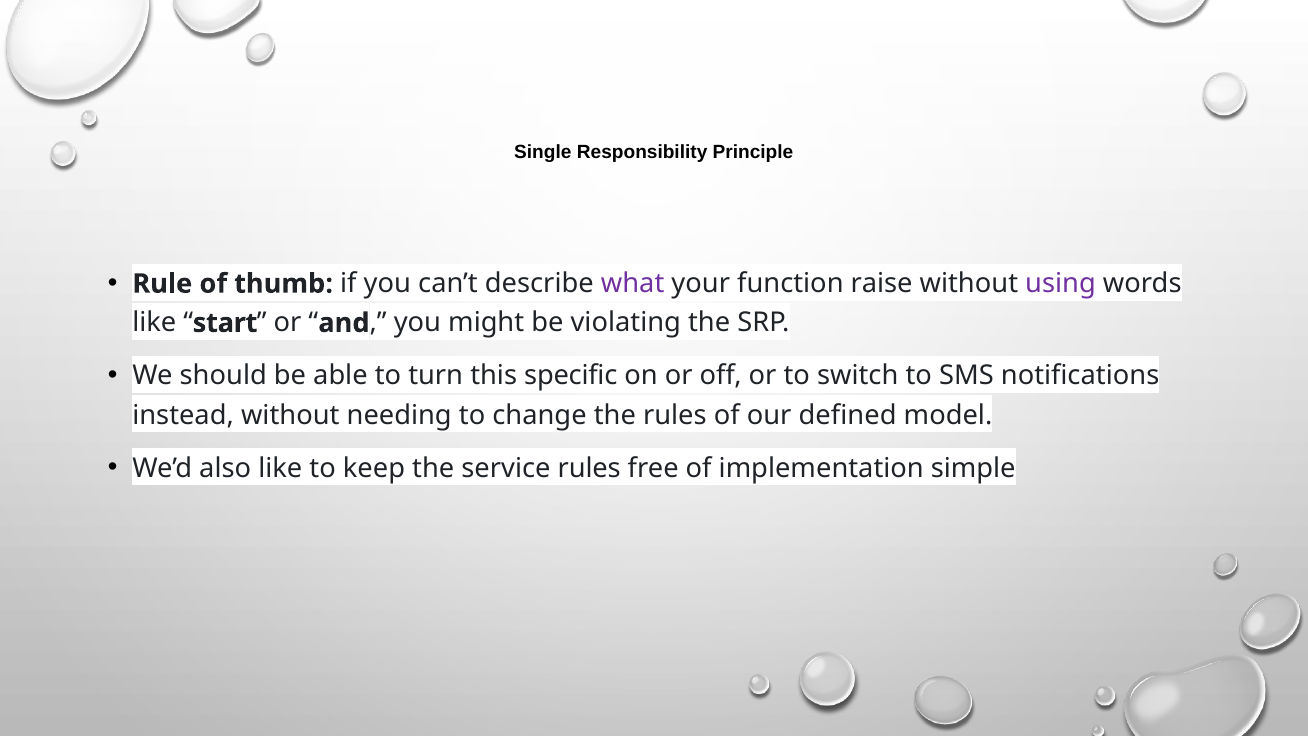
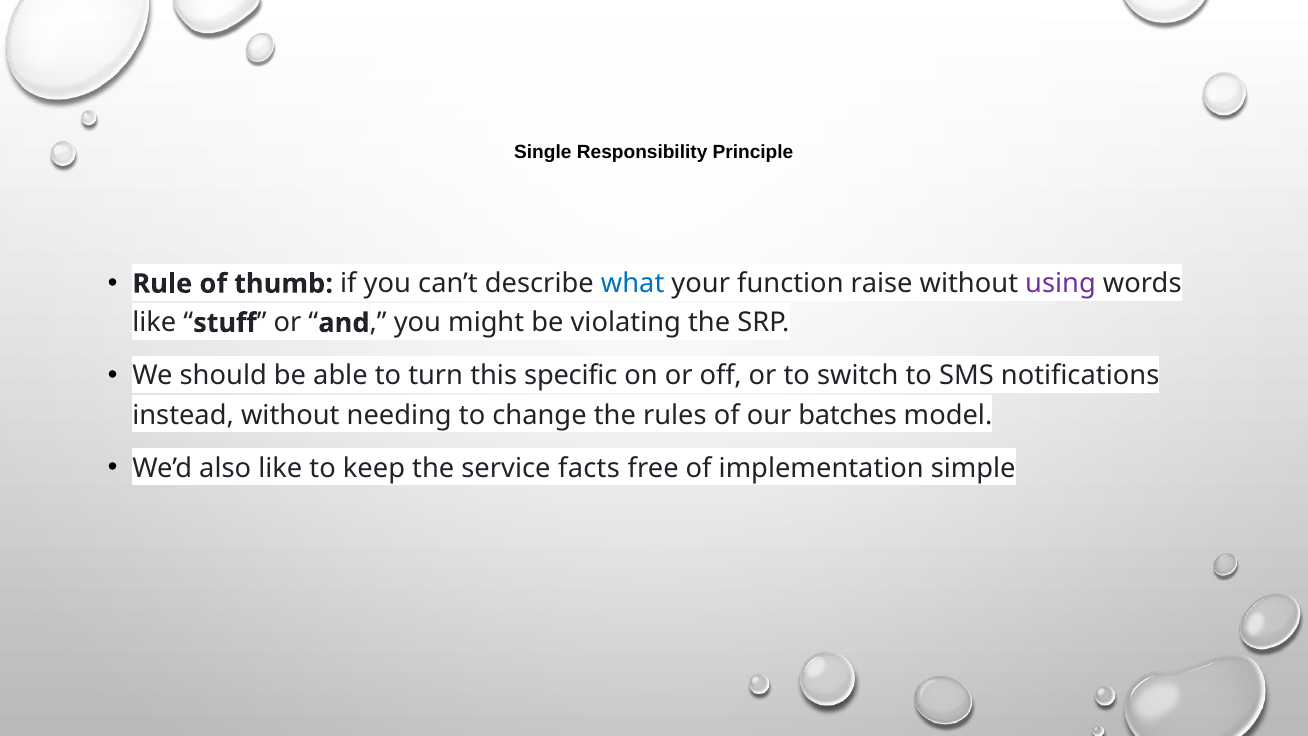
what colour: purple -> blue
start: start -> stuff
defined: defined -> batches
service rules: rules -> facts
